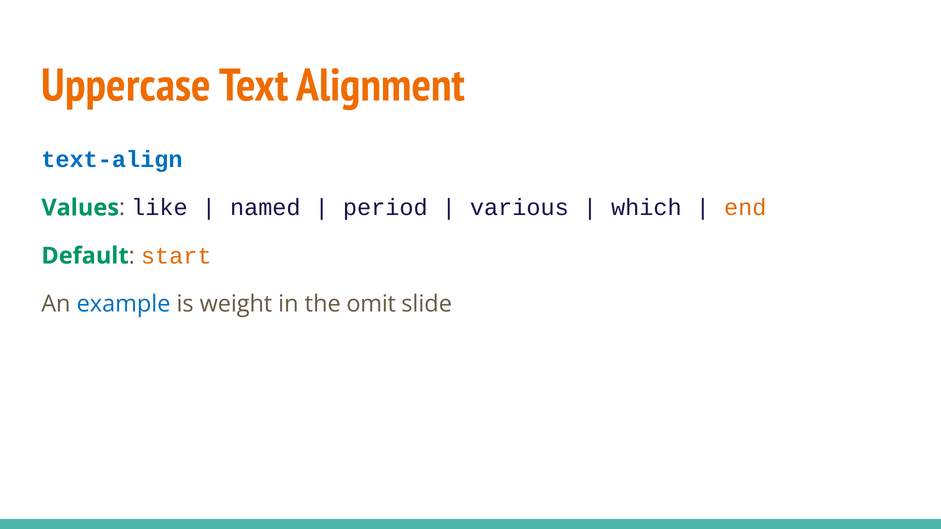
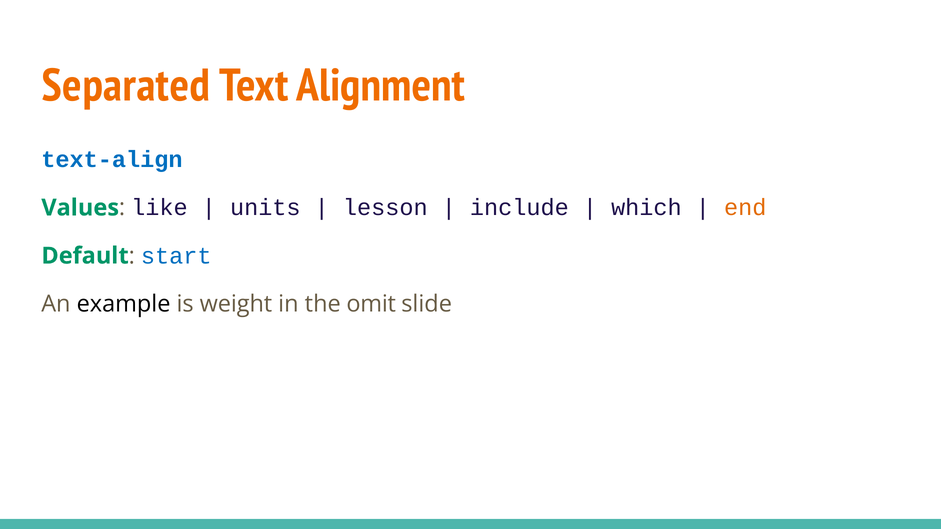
Uppercase: Uppercase -> Separated
named: named -> units
period: period -> lesson
various: various -> include
start colour: orange -> blue
example colour: blue -> black
